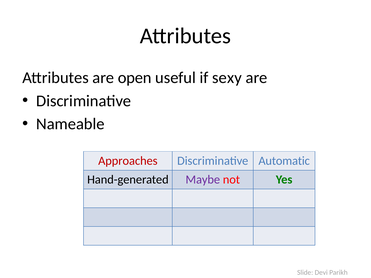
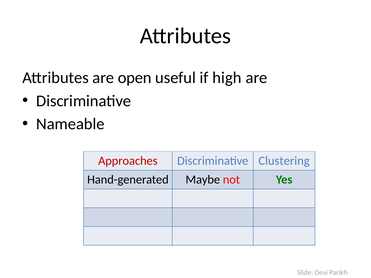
sexy: sexy -> high
Automatic: Automatic -> Clustering
Maybe colour: purple -> black
